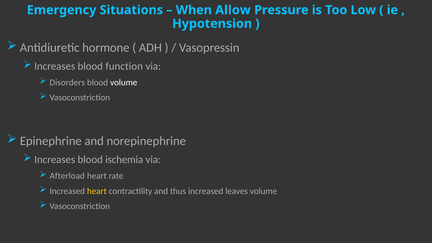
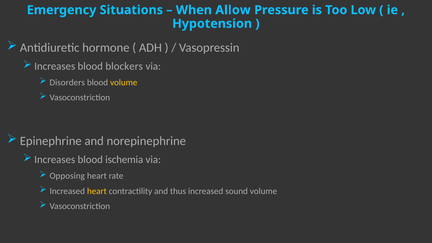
function: function -> blockers
volume at (124, 82) colour: white -> yellow
Afterload: Afterload -> Opposing
leaves: leaves -> sound
